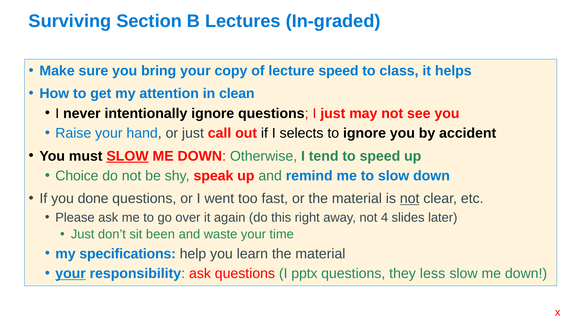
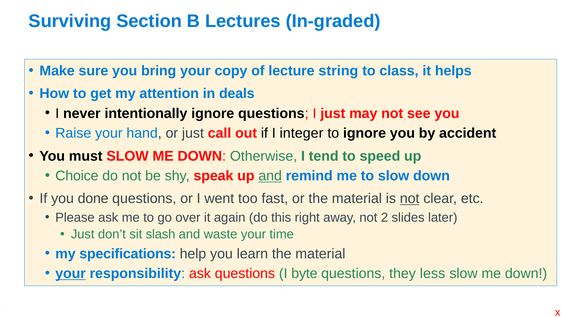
lecture speed: speed -> string
clean: clean -> deals
selects: selects -> integer
SLOW at (128, 156) underline: present -> none
and at (270, 176) underline: none -> present
4: 4 -> 2
been: been -> slash
pptx: pptx -> byte
